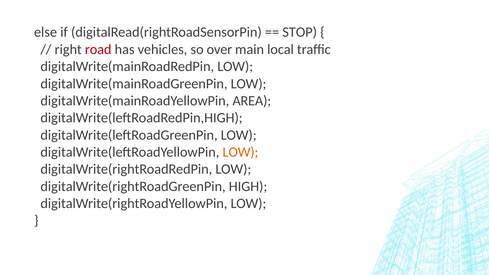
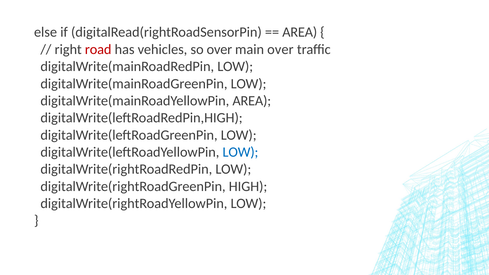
STOP at (300, 32): STOP -> AREA
main local: local -> over
LOW at (240, 152) colour: orange -> blue
